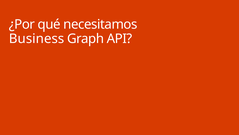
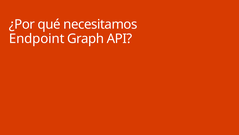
Business: Business -> Endpoint
